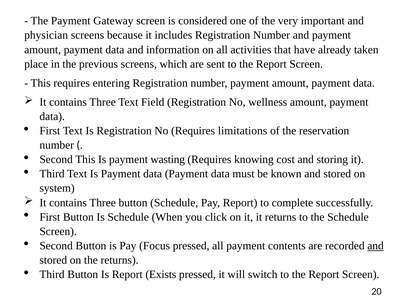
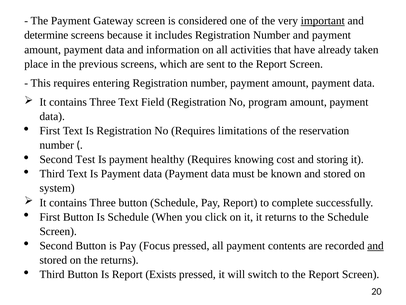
important underline: none -> present
physician: physician -> determine
wellness: wellness -> program
Second This: This -> Test
wasting: wasting -> healthy
